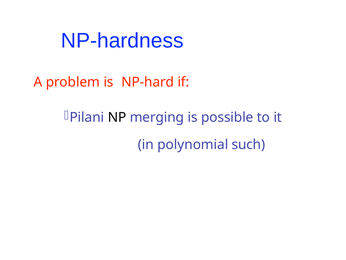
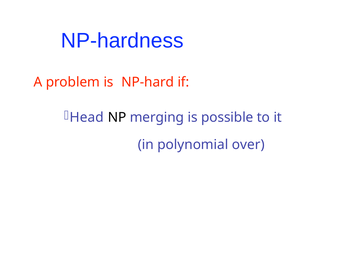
Pilani: Pilani -> Head
such: such -> over
